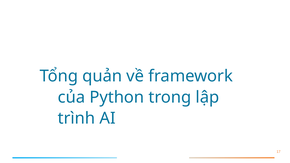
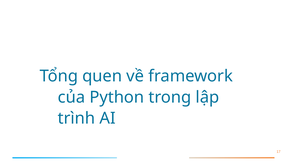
quản: quản -> quen
